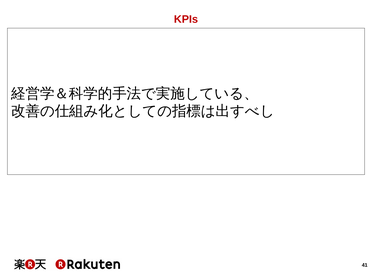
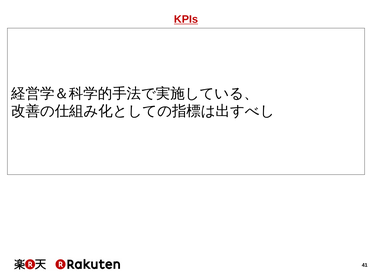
KPIs underline: none -> present
